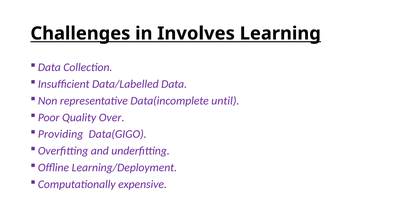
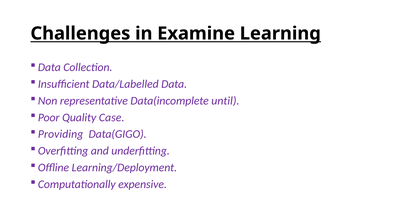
Involves: Involves -> Examine
Over: Over -> Case
